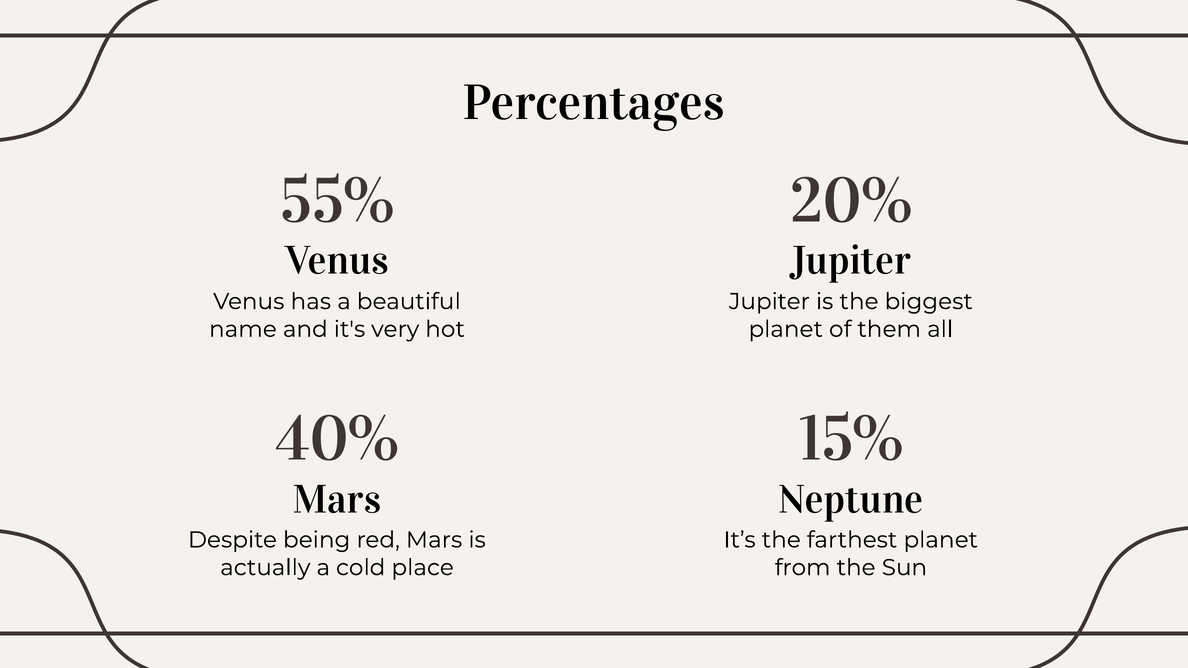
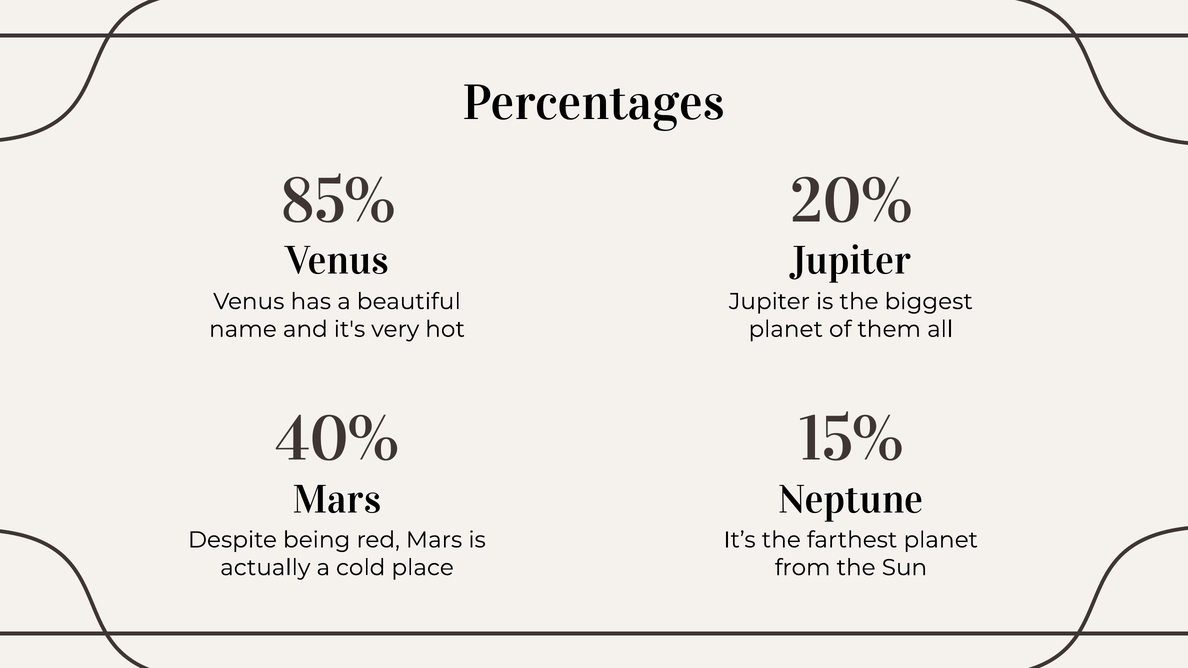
55%: 55% -> 85%
